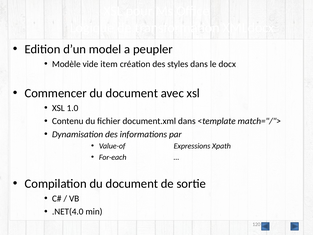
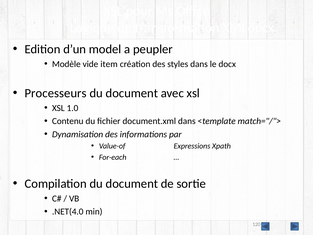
Commencer: Commencer -> Processeurs
